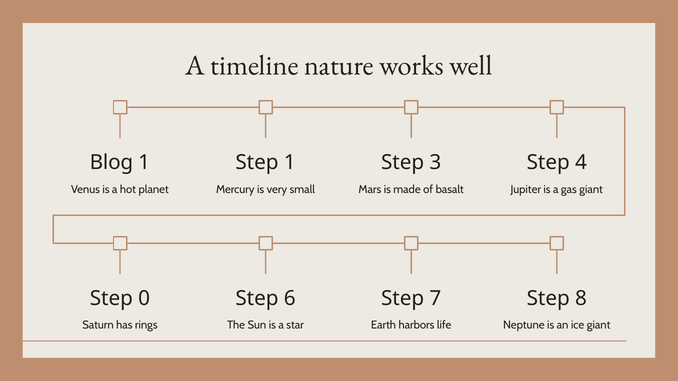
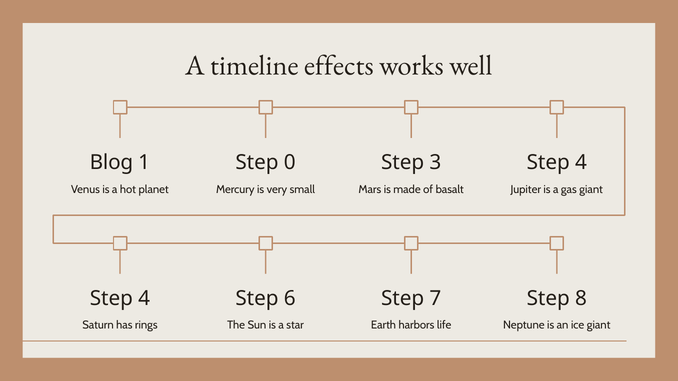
nature: nature -> effects
Step 1: 1 -> 0
0 at (144, 299): 0 -> 4
